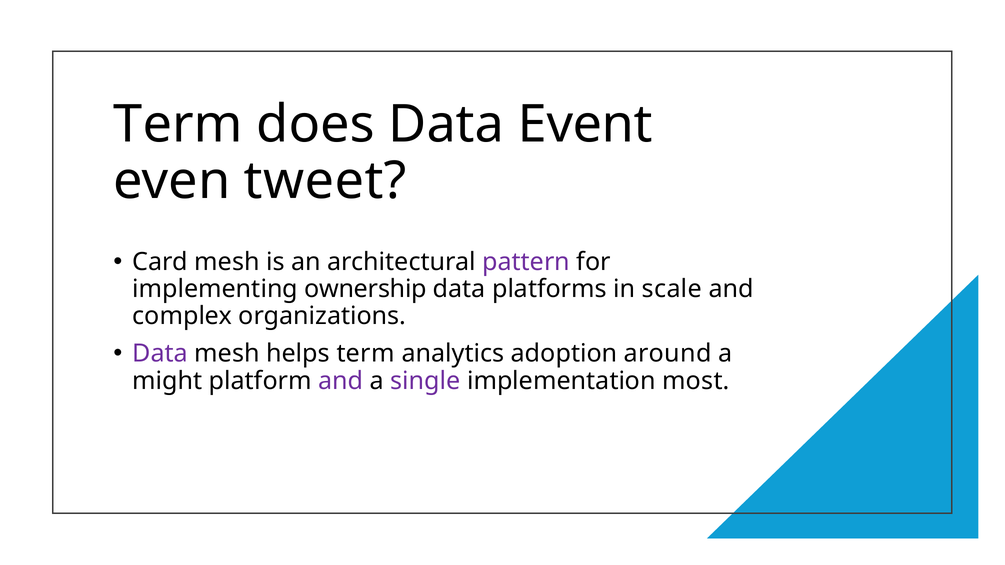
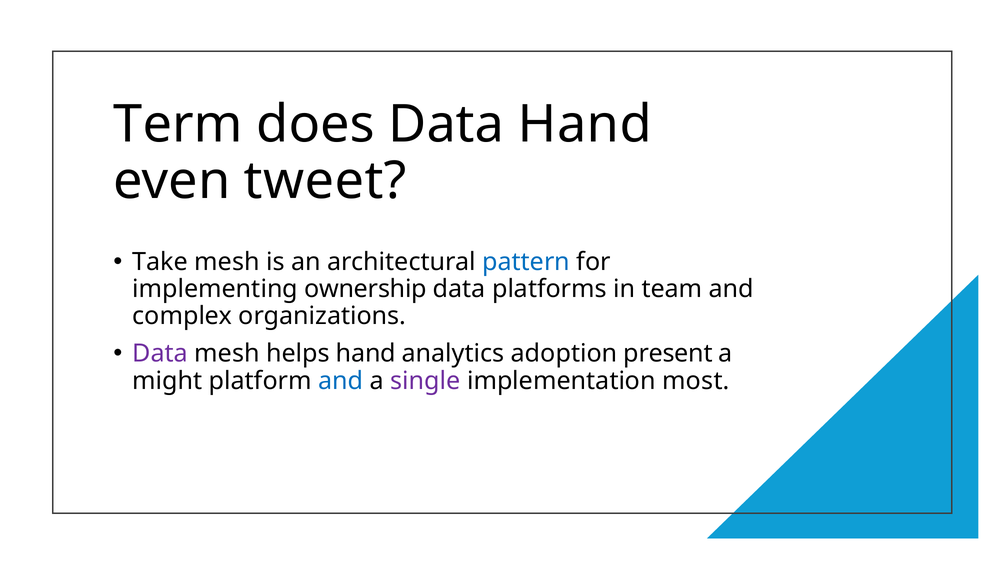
Data Event: Event -> Hand
Card: Card -> Take
pattern colour: purple -> blue
scale: scale -> team
helps term: term -> hand
around: around -> present
and at (341, 381) colour: purple -> blue
